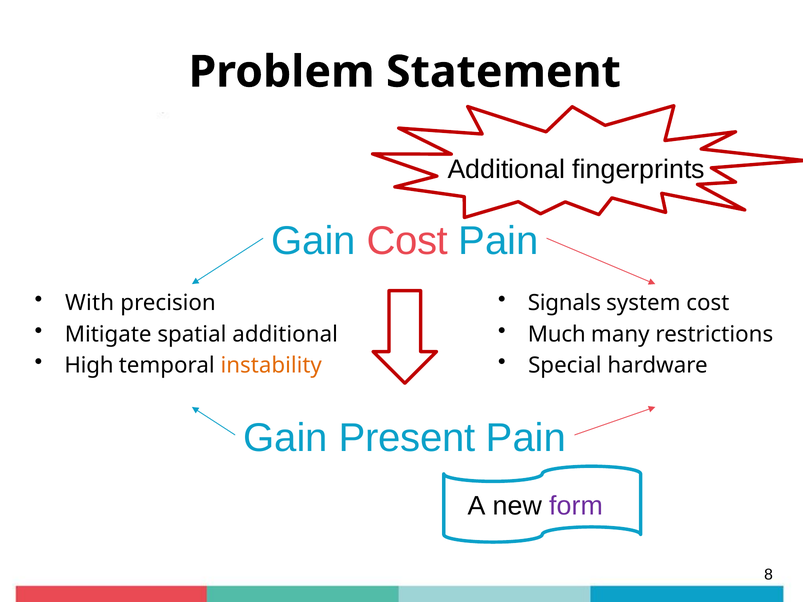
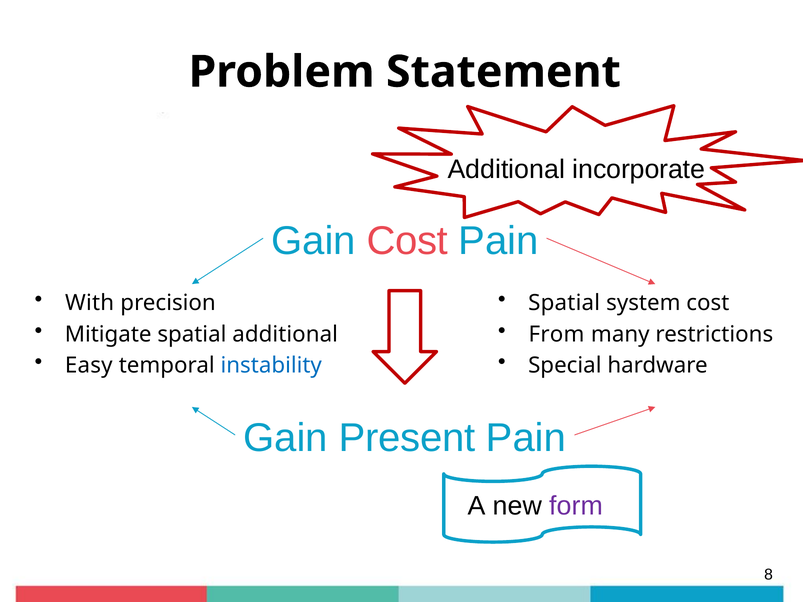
fingerprints: fingerprints -> incorporate
Signals at (564, 303): Signals -> Spatial
Much: Much -> From
High: High -> Easy
instability colour: orange -> blue
